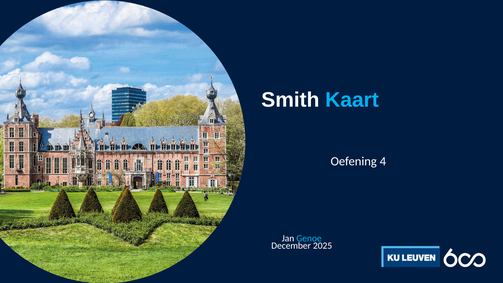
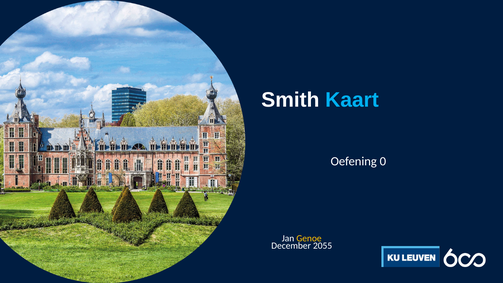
4: 4 -> 0
Genoe colour: light blue -> yellow
2025: 2025 -> 2055
